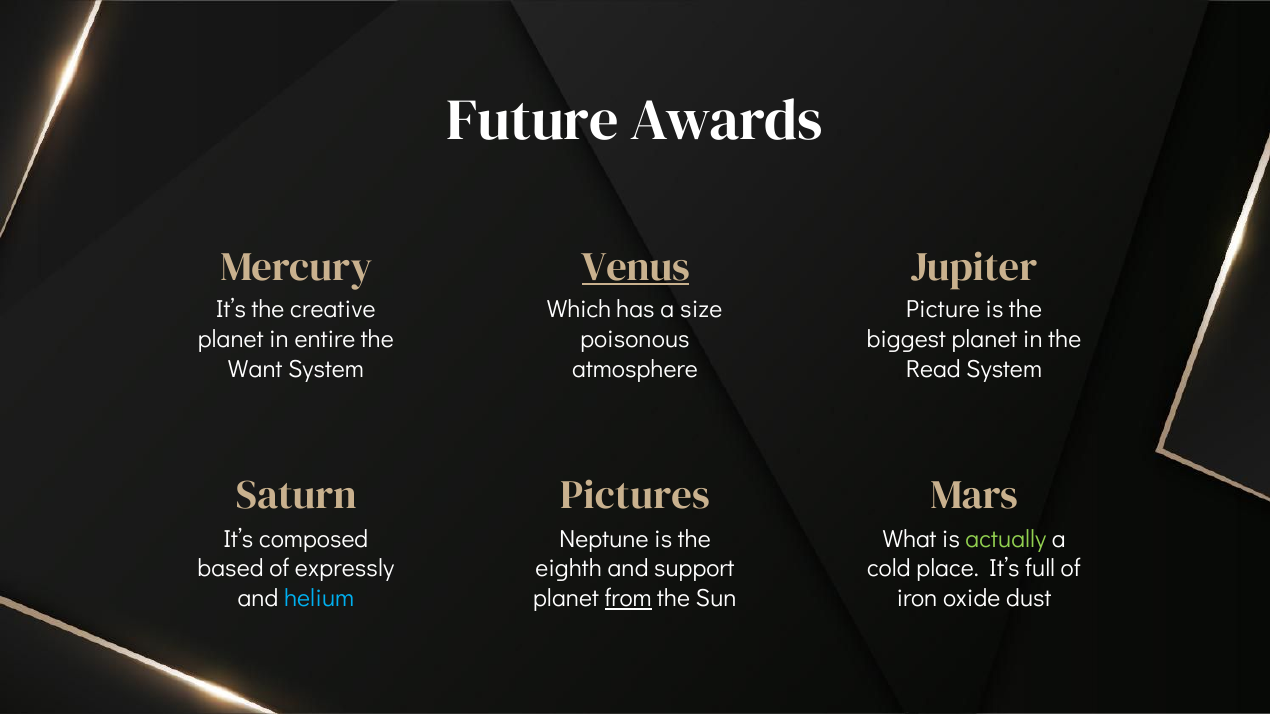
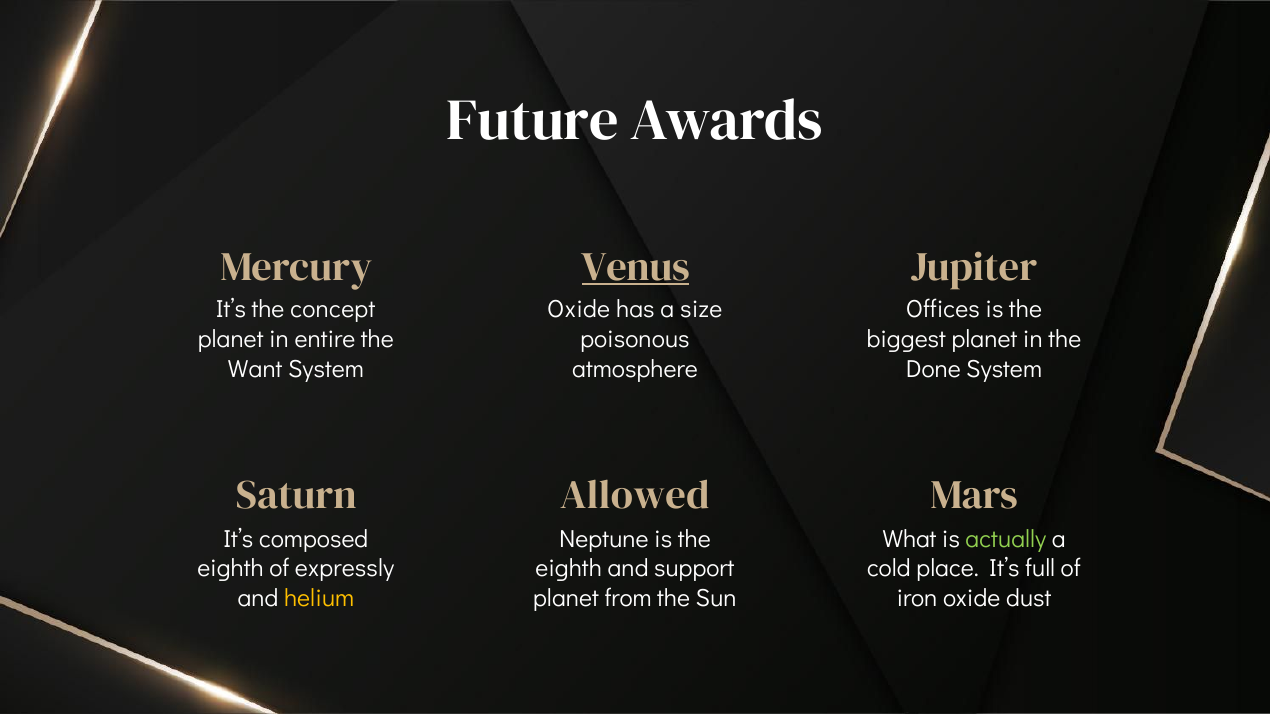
creative: creative -> concept
Which at (579, 310): Which -> Oxide
Picture: Picture -> Offices
Read: Read -> Done
Pictures: Pictures -> Allowed
based at (230, 569): based -> eighth
helium colour: light blue -> yellow
from underline: present -> none
